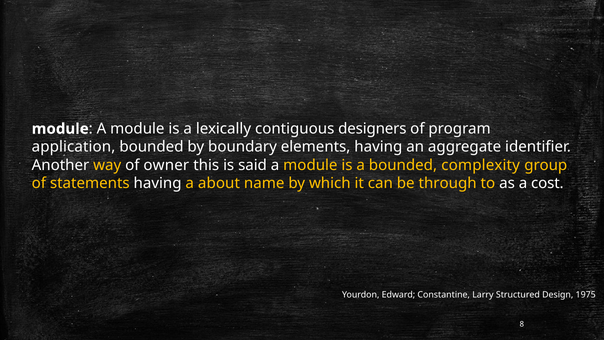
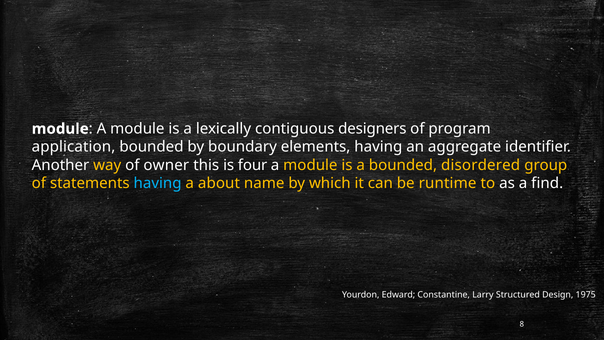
said: said -> four
complexity: complexity -> disordered
having at (158, 183) colour: white -> light blue
through: through -> runtime
cost: cost -> find
